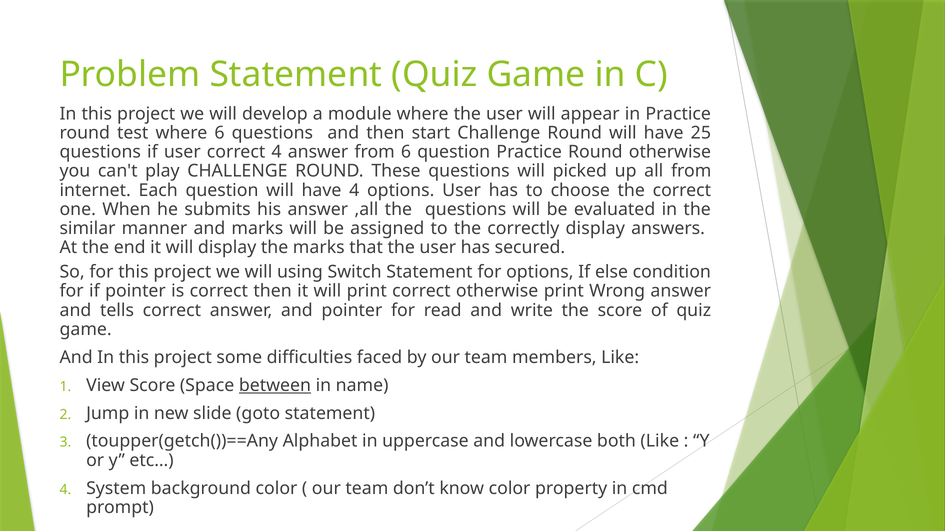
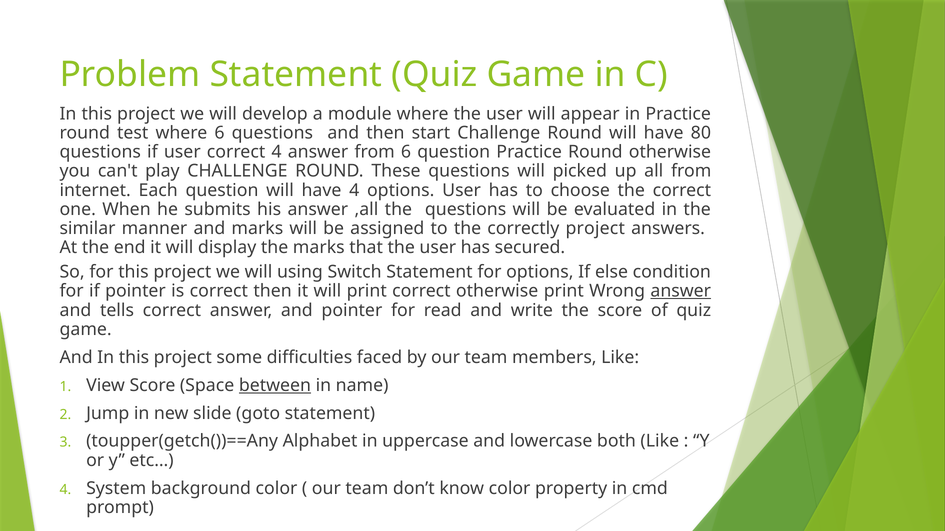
25: 25 -> 80
correctly display: display -> project
answer at (681, 291) underline: none -> present
